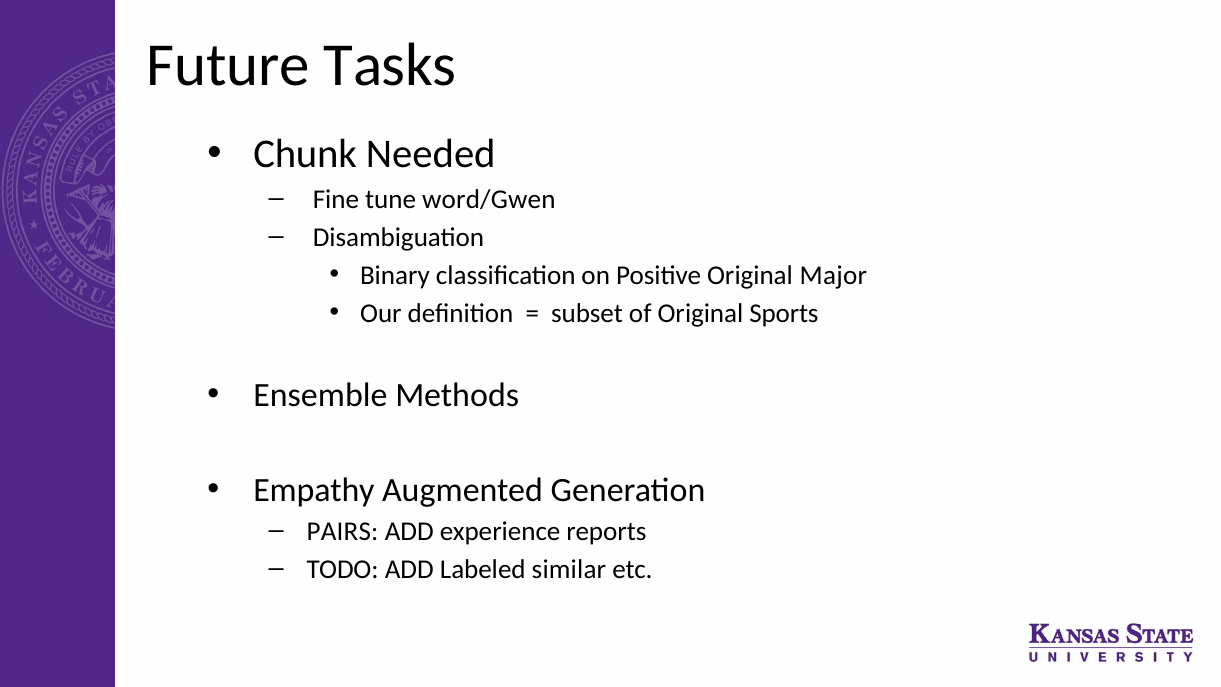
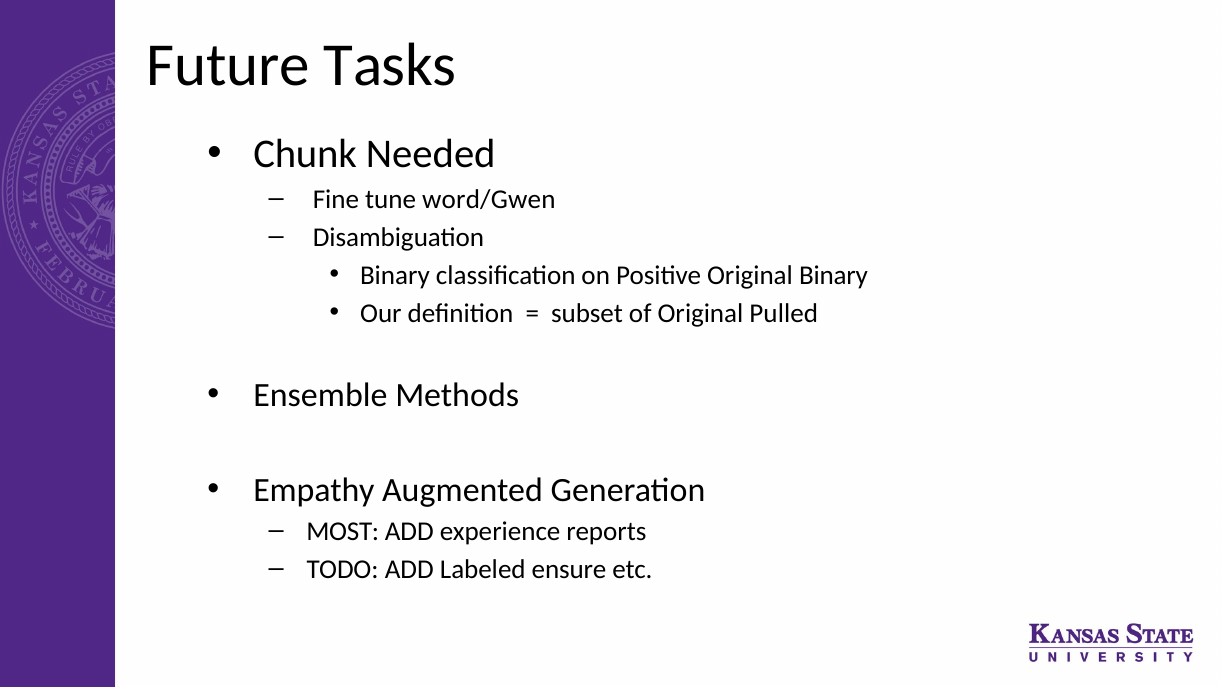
Original Major: Major -> Binary
Sports: Sports -> Pulled
PAIRS: PAIRS -> MOST
similar: similar -> ensure
